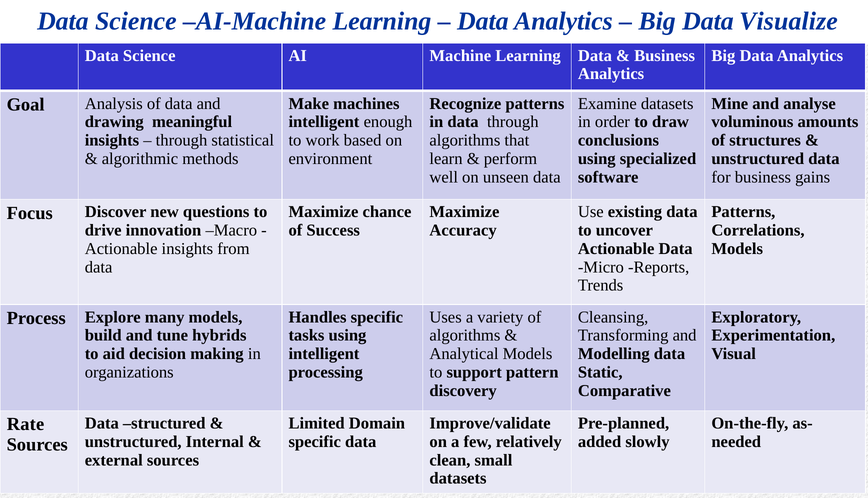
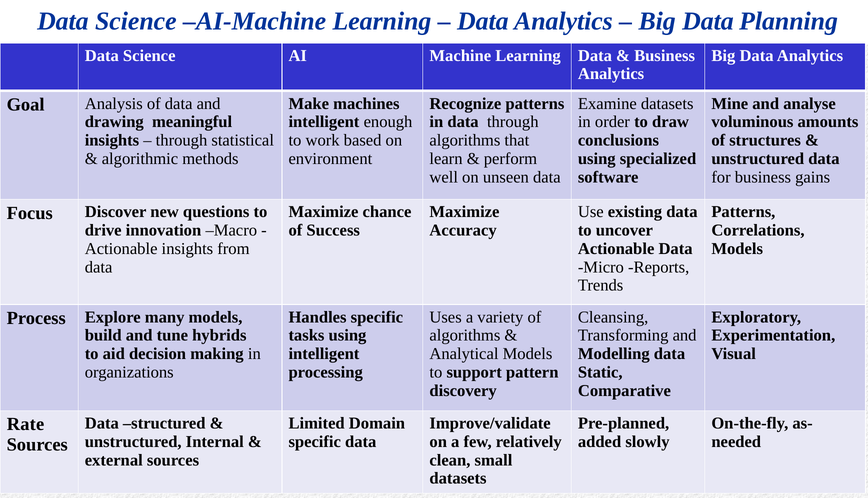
Visualize: Visualize -> Planning
